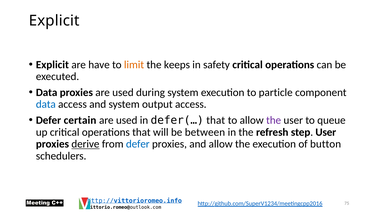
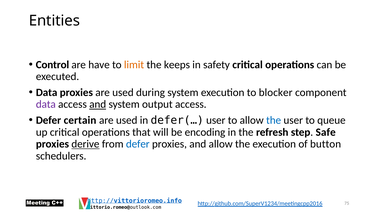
Explicit at (54, 21): Explicit -> Entities
Explicit at (52, 65): Explicit -> Control
particle: particle -> blocker
data at (46, 104) colour: blue -> purple
and at (98, 104) underline: none -> present
defer(… that: that -> user
the at (274, 120) colour: purple -> blue
between: between -> encoding
step User: User -> Safe
